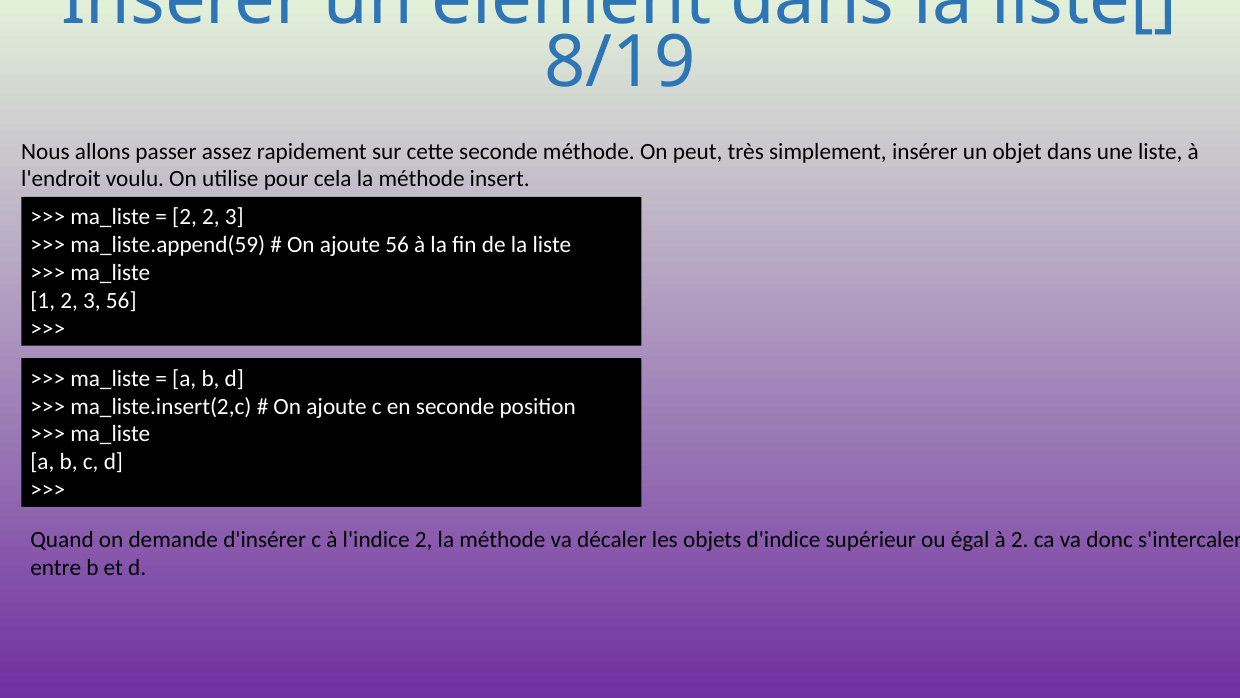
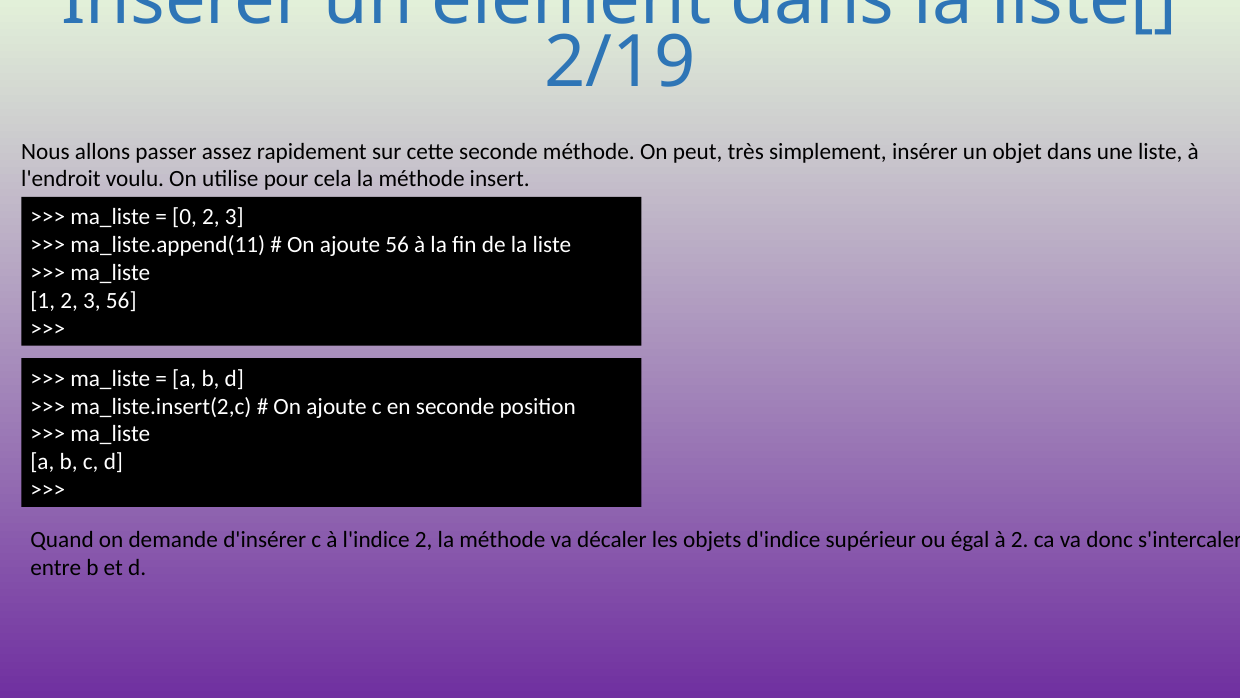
8/19: 8/19 -> 2/19
2 at (185, 217): 2 -> 0
ma_liste.append(59: ma_liste.append(59 -> ma_liste.append(11
